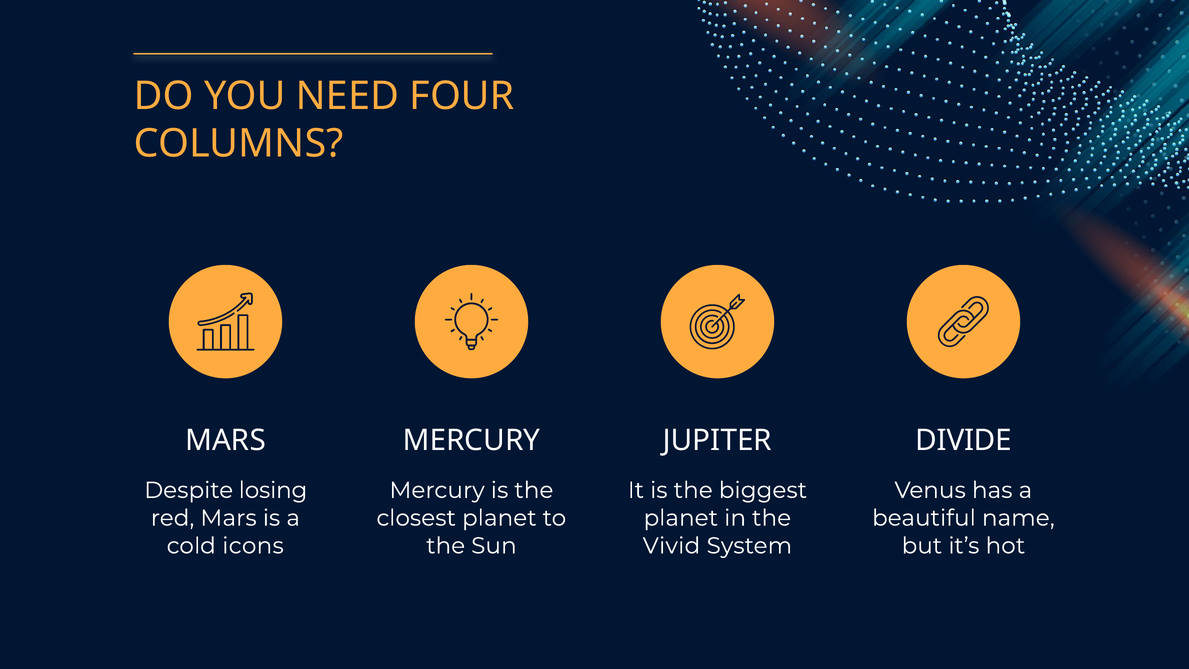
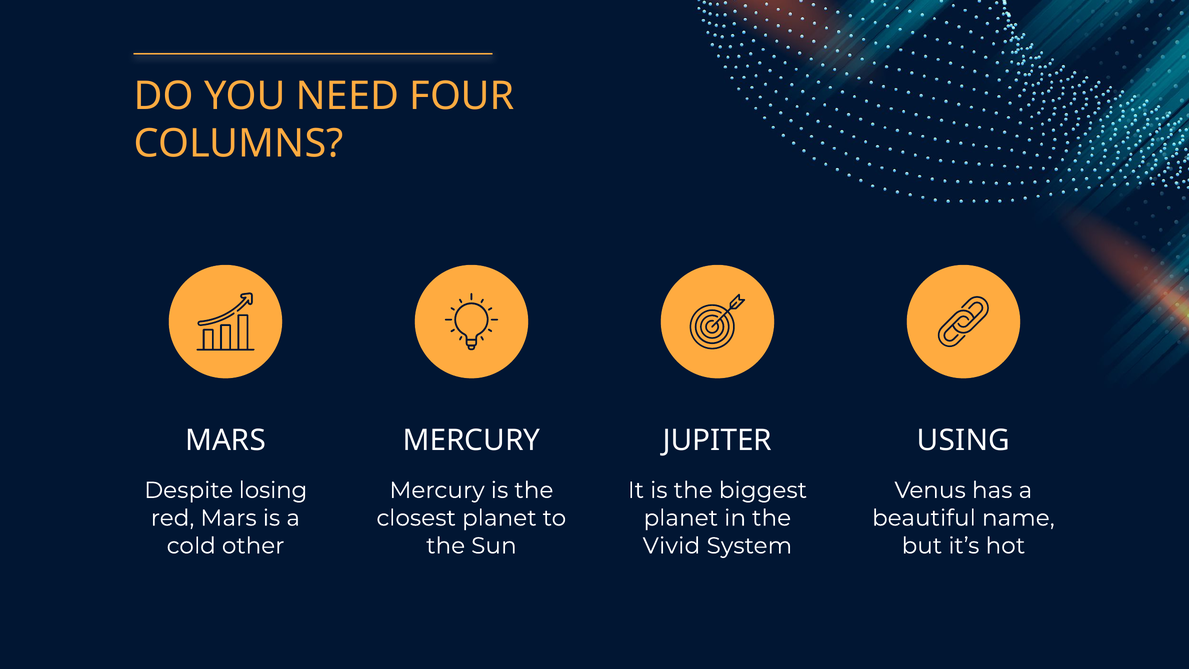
DIVIDE: DIVIDE -> USING
icons: icons -> other
